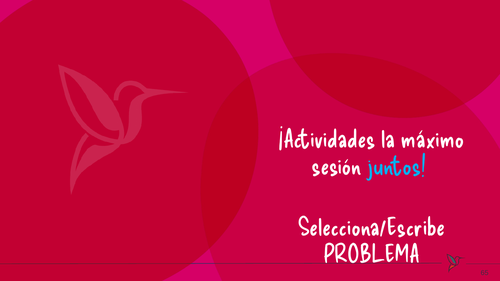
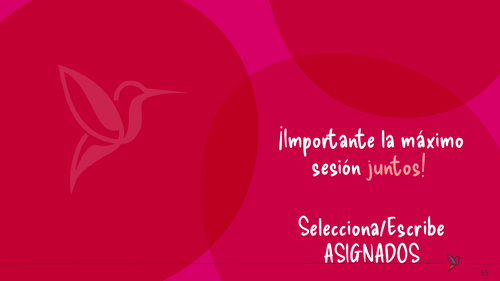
¡Actividades: ¡Actividades -> ¡Importante
juntos colour: light blue -> pink
PROBLEMA: PROBLEMA -> ASIGNADOS
